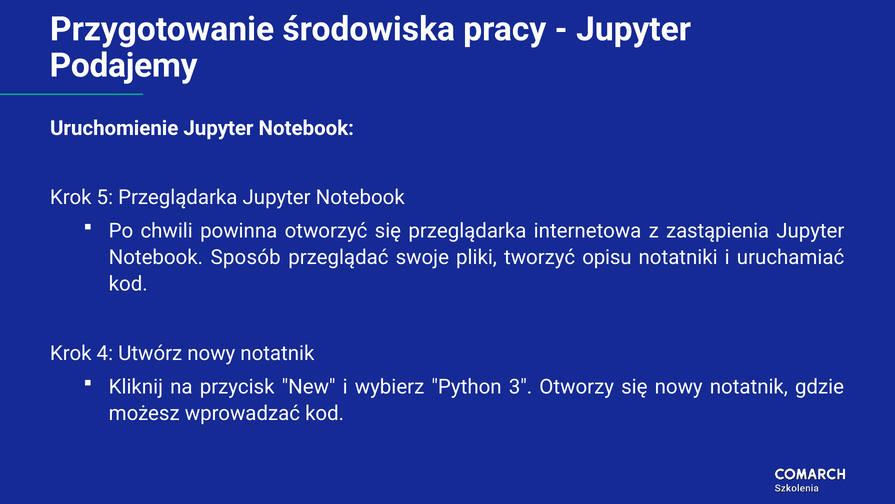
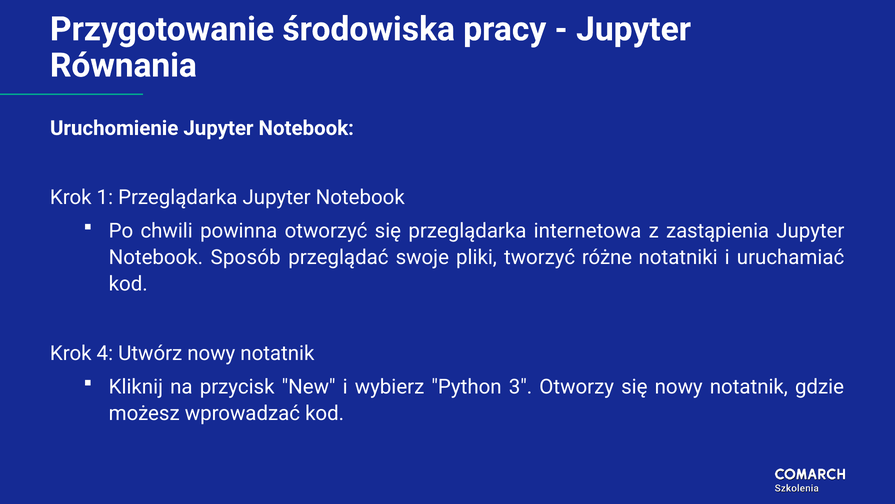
Podajemy: Podajemy -> Równania
5: 5 -> 1
opisu: opisu -> różne
